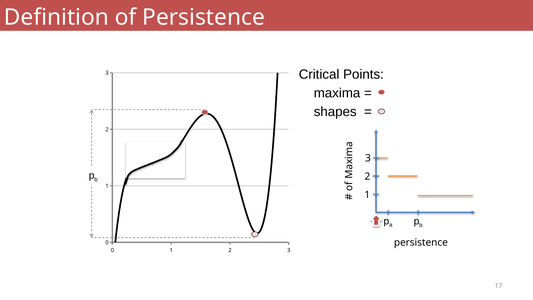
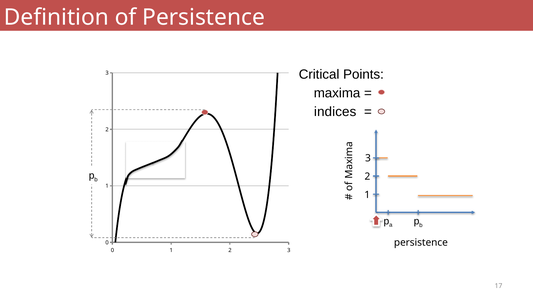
shapes: shapes -> indices
